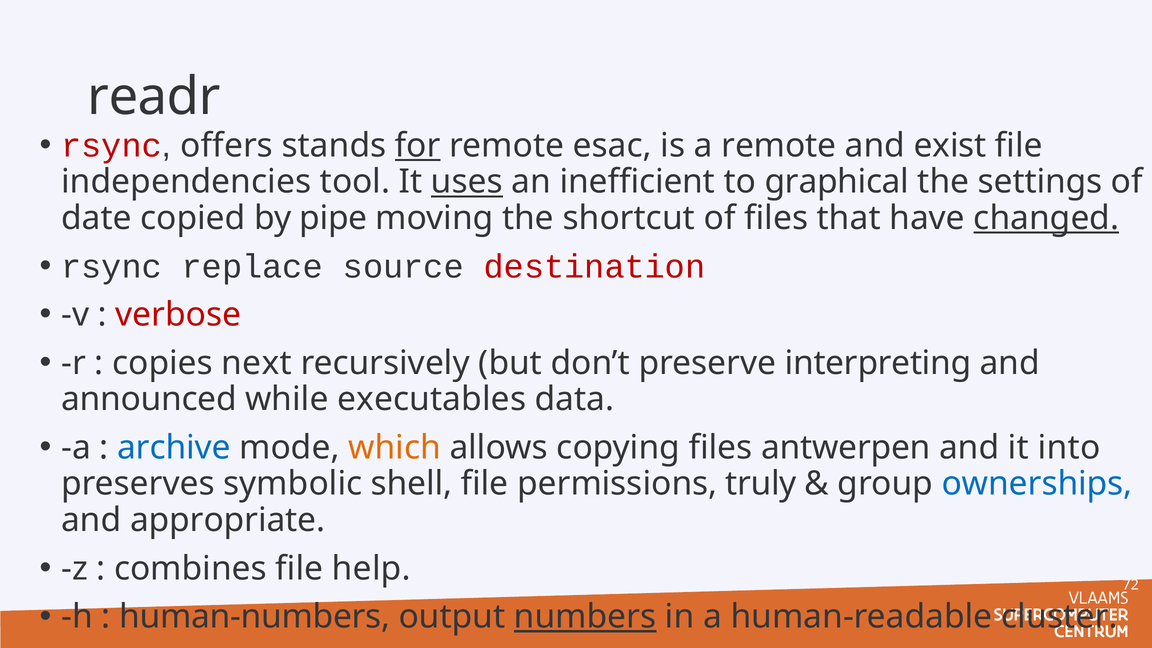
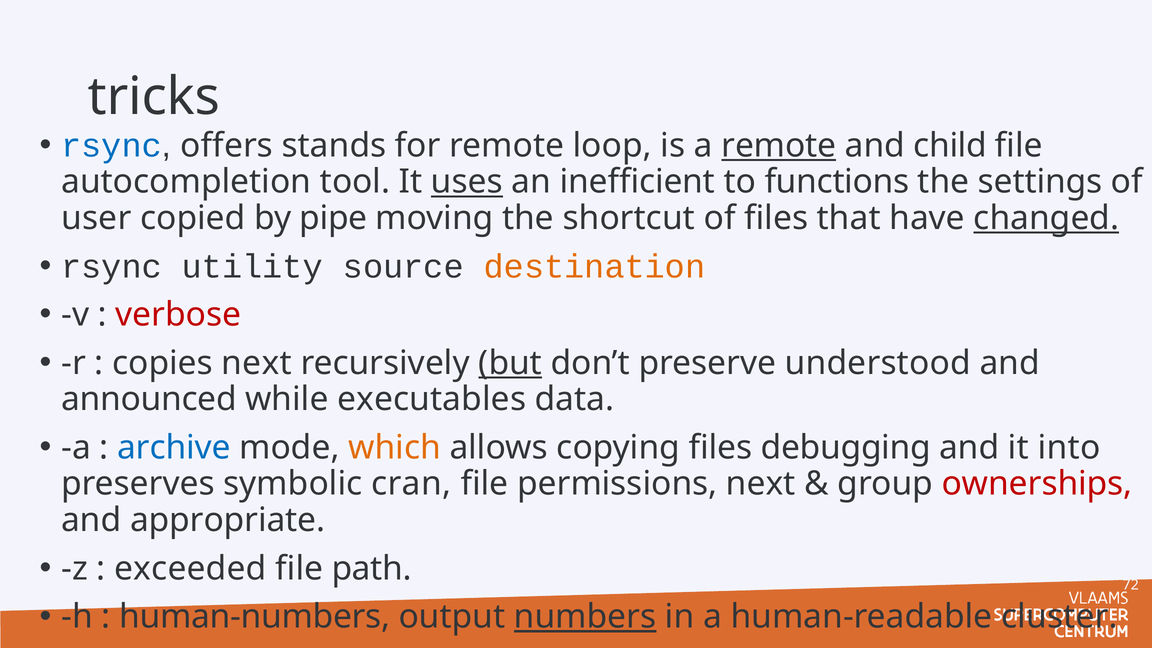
readr: readr -> tricks
rsync at (112, 146) colour: red -> blue
for underline: present -> none
esac: esac -> loop
remote at (779, 146) underline: none -> present
exist: exist -> child
independencies: independencies -> autocompletion
graphical: graphical -> functions
date: date -> user
replace: replace -> utility
destination colour: red -> orange
but underline: none -> present
interpreting: interpreting -> understood
antwerpen: antwerpen -> debugging
shell: shell -> cran
permissions truly: truly -> next
ownerships colour: blue -> red
combines: combines -> exceeded
help: help -> path
